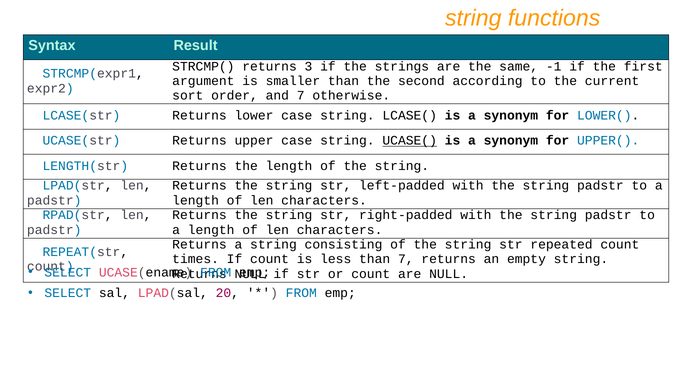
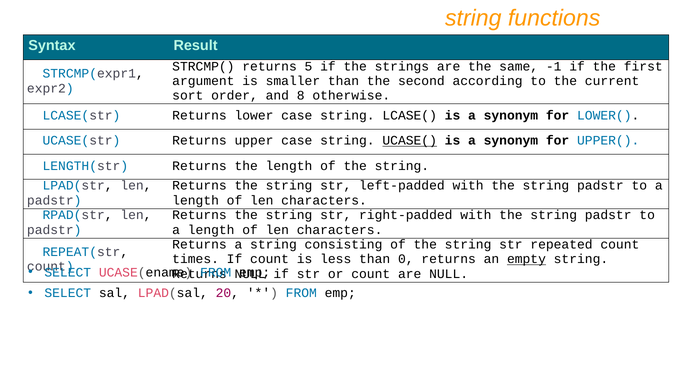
3: 3 -> 5
and 7: 7 -> 8
than 7: 7 -> 0
empty underline: none -> present
